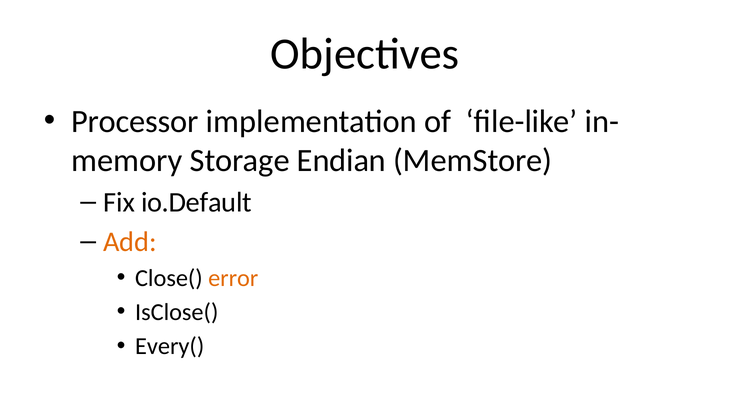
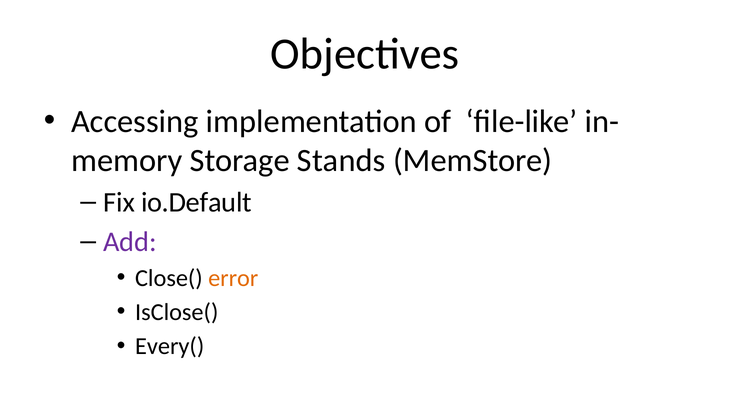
Processor: Processor -> Accessing
Endian: Endian -> Stands
Add colour: orange -> purple
